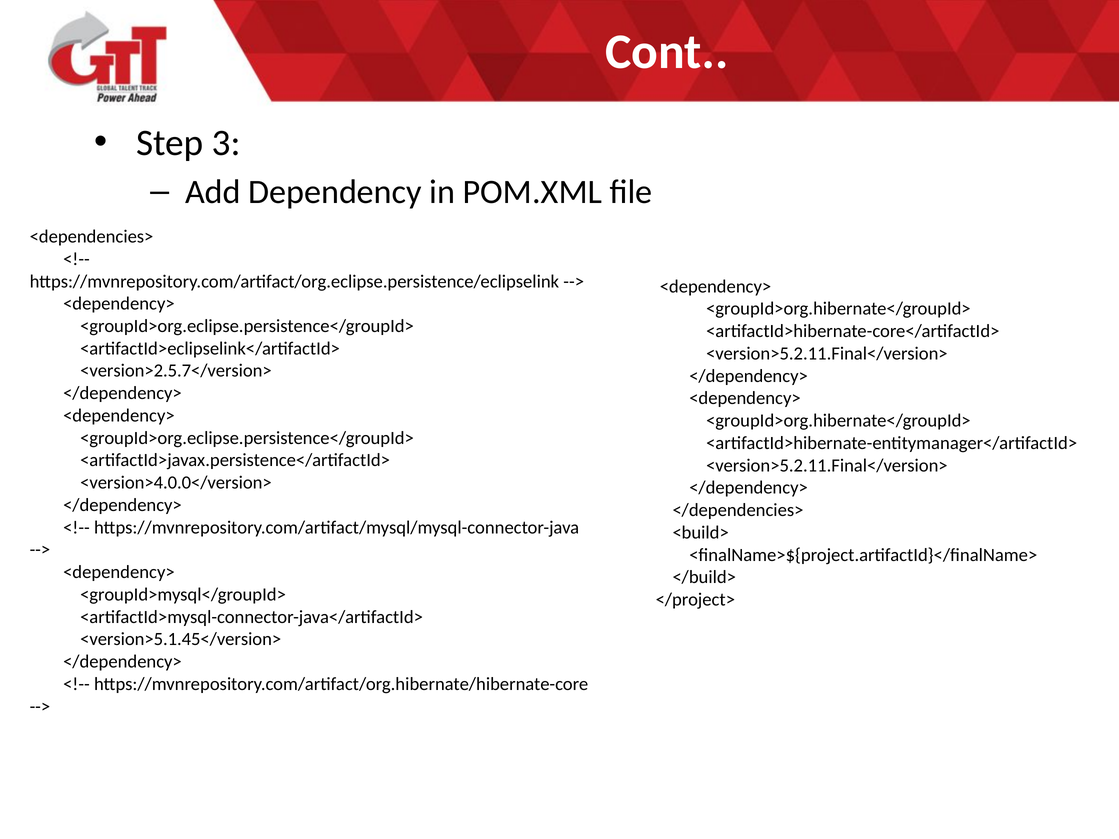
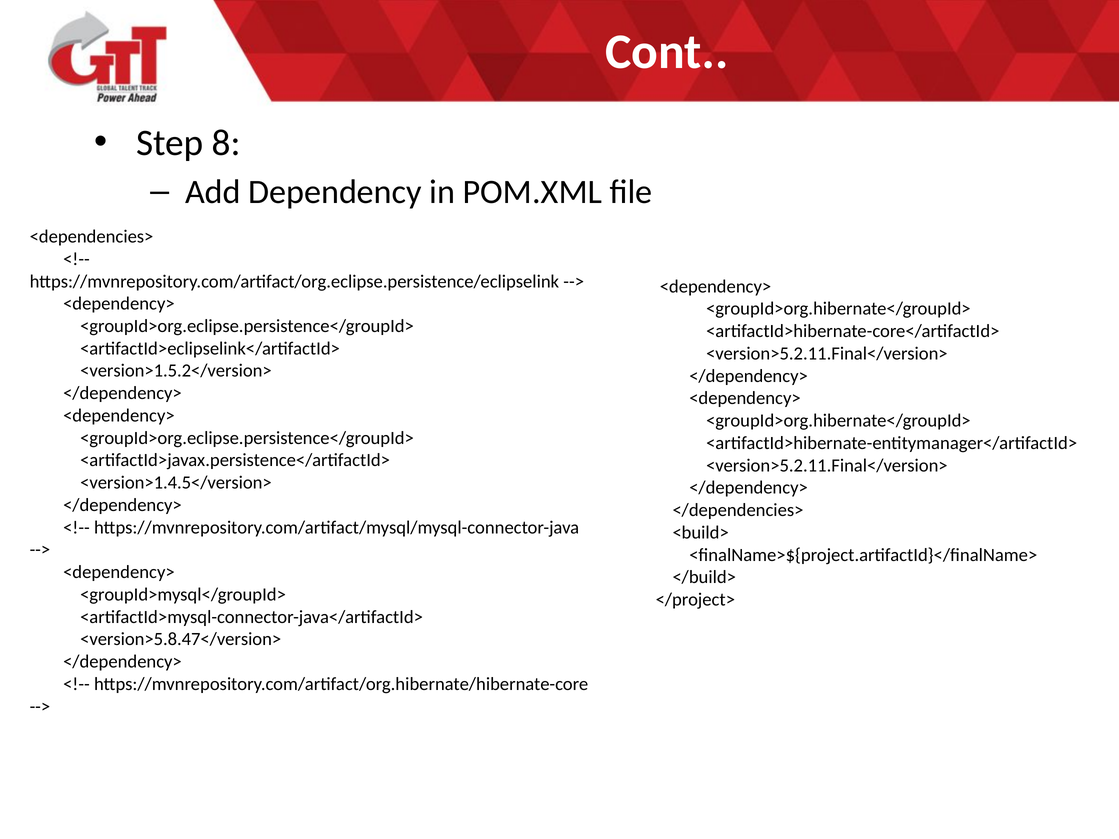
3: 3 -> 8
<version>2.5.7</version>: <version>2.5.7</version> -> <version>1.5.2</version>
<version>4.0.0</version>: <version>4.0.0</version> -> <version>1.4.5</version>
<version>5.1.45</version>: <version>5.1.45</version> -> <version>5.8.47</version>
